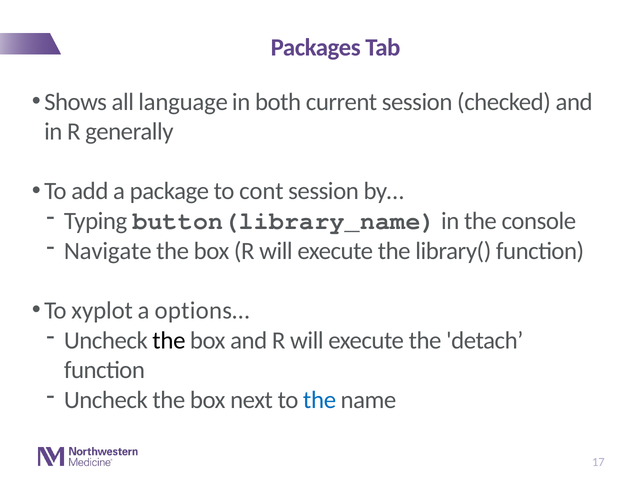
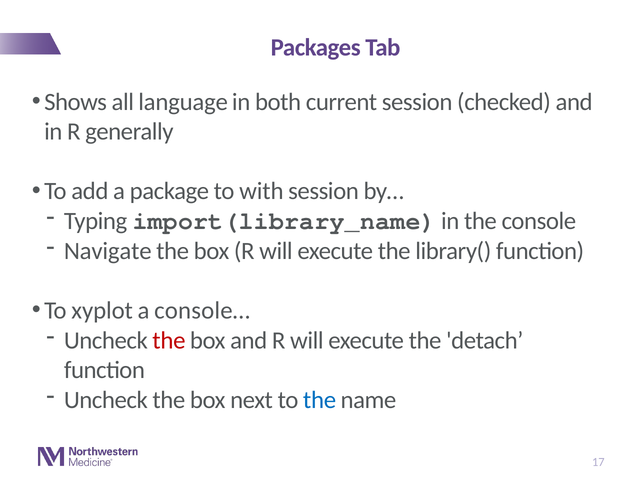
cont: cont -> with
button(library_name: button(library_name -> import(library_name
options…: options… -> console…
the at (169, 341) colour: black -> red
